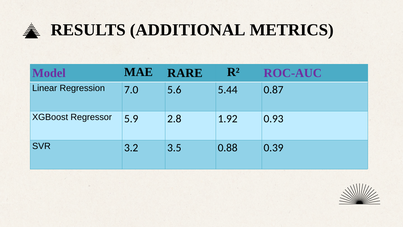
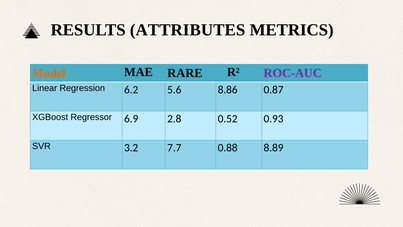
ADDITIONAL: ADDITIONAL -> ATTRIBUTES
Model colour: purple -> orange
7.0: 7.0 -> 6.2
5.44: 5.44 -> 8.86
5.9: 5.9 -> 6.9
1.92: 1.92 -> 0.52
3.5: 3.5 -> 7.7
0.39: 0.39 -> 8.89
